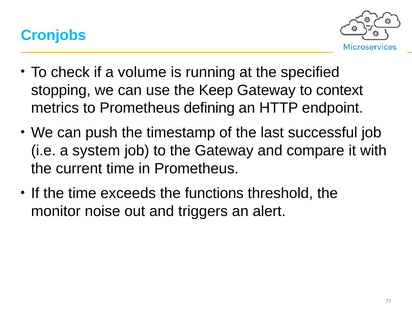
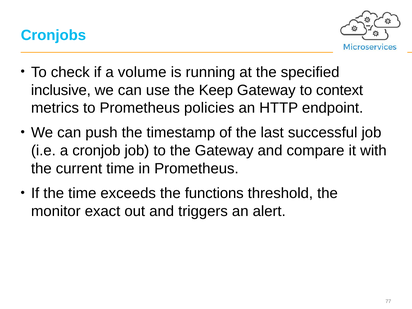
stopping: stopping -> inclusive
defining: defining -> policies
system: system -> cronjob
noise: noise -> exact
